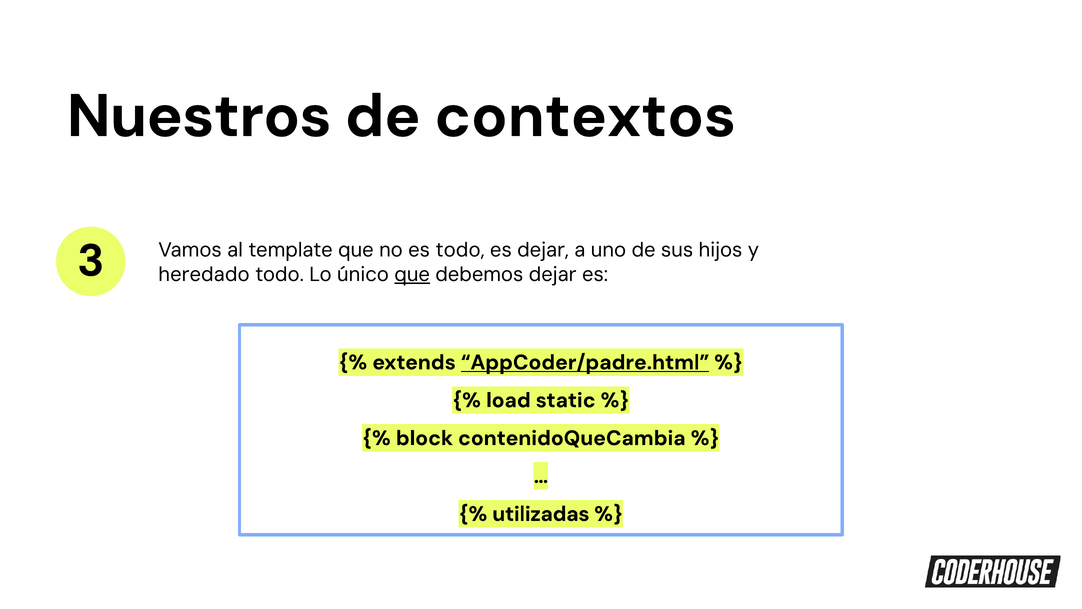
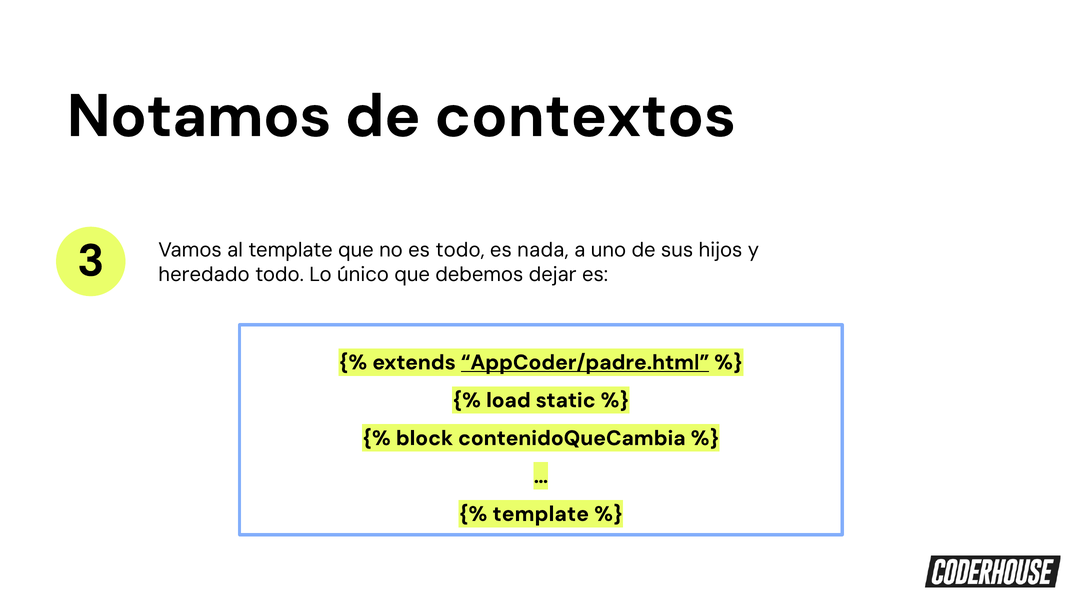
Nuestros: Nuestros -> Notamos
es dejar: dejar -> nada
que at (412, 274) underline: present -> none
utilizadas at (541, 514): utilizadas -> template
